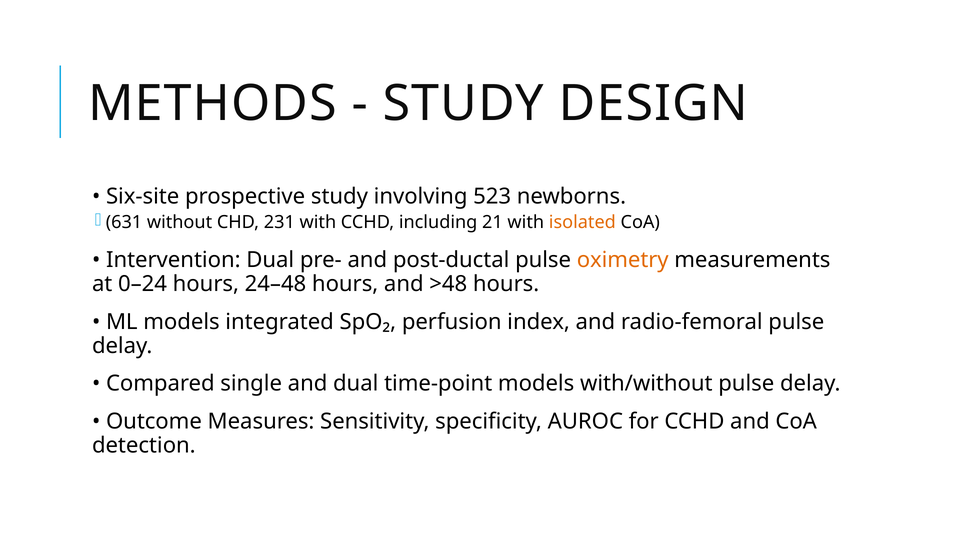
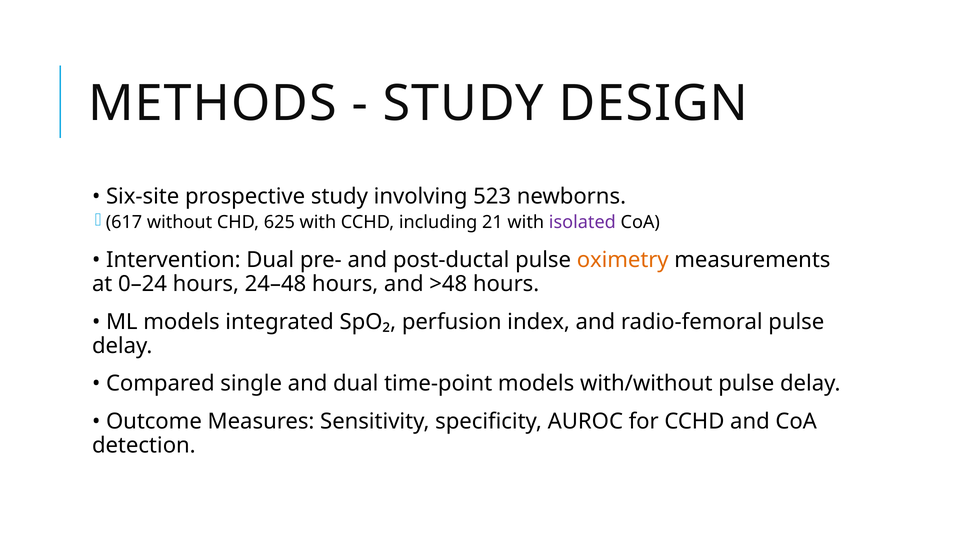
631: 631 -> 617
231: 231 -> 625
isolated colour: orange -> purple
